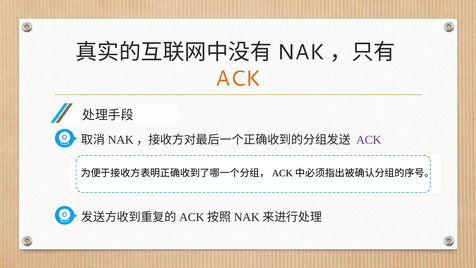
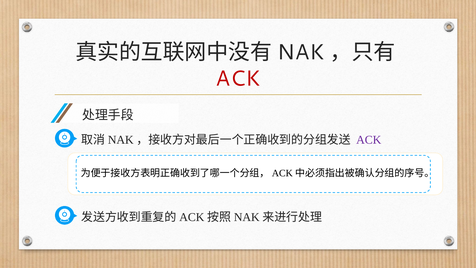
ACK at (238, 78) colour: orange -> red
